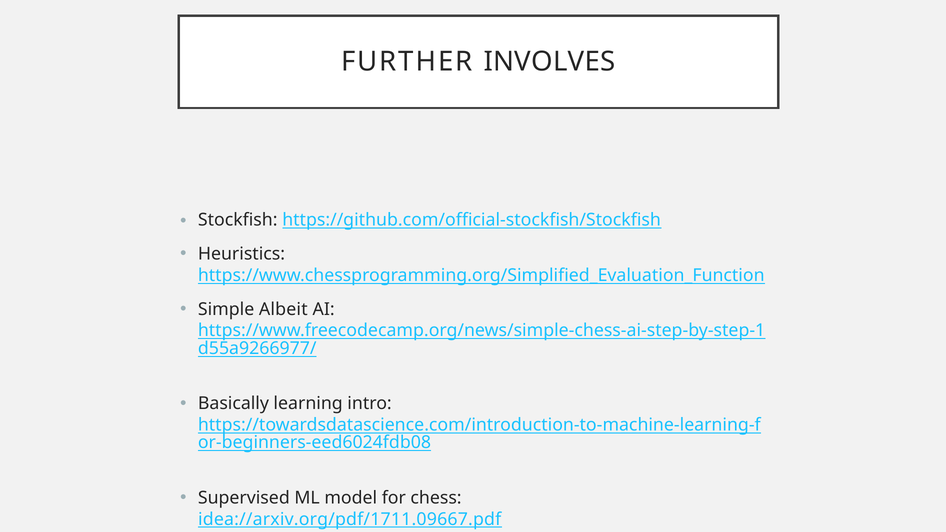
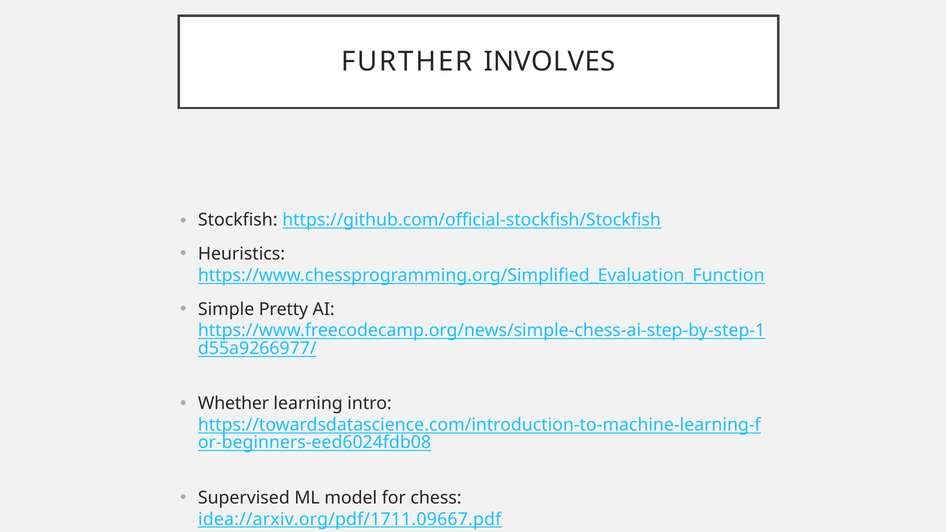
Albeit: Albeit -> Pretty
Basically: Basically -> Whether
